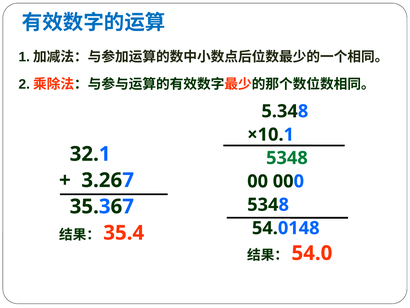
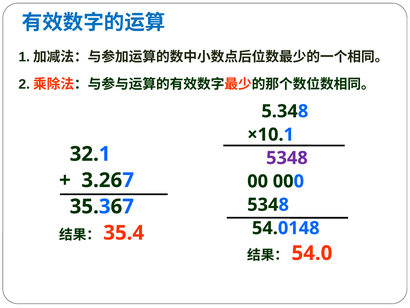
5348 at (287, 158) colour: green -> purple
